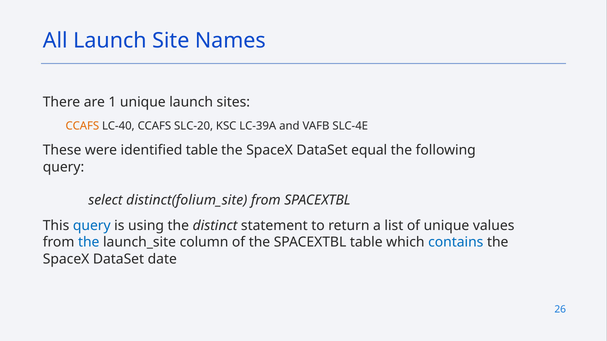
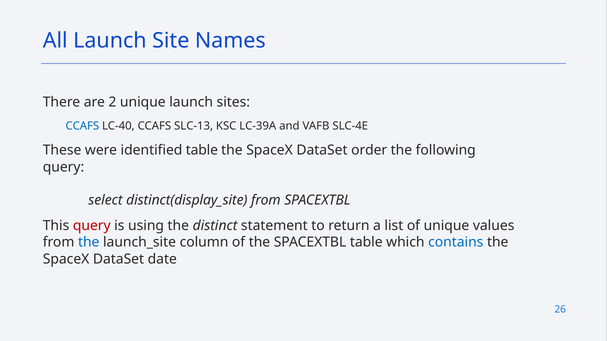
1: 1 -> 2
CCAFS at (82, 126) colour: orange -> blue
SLC-20: SLC-20 -> SLC-13
equal: equal -> order
distinct(folium_site: distinct(folium_site -> distinct(display_site
query at (92, 226) colour: blue -> red
